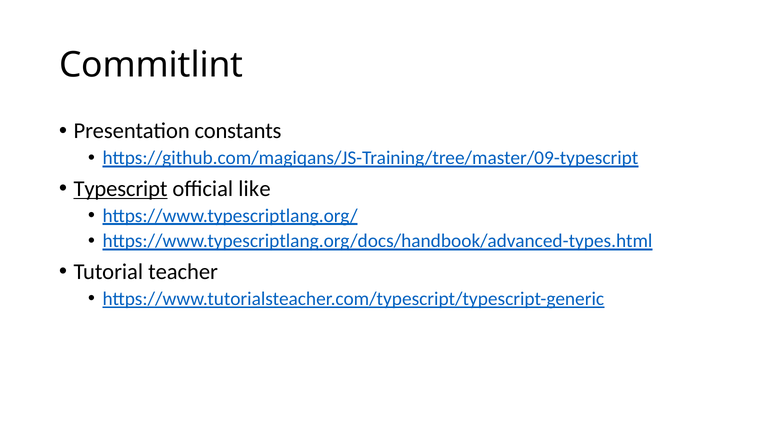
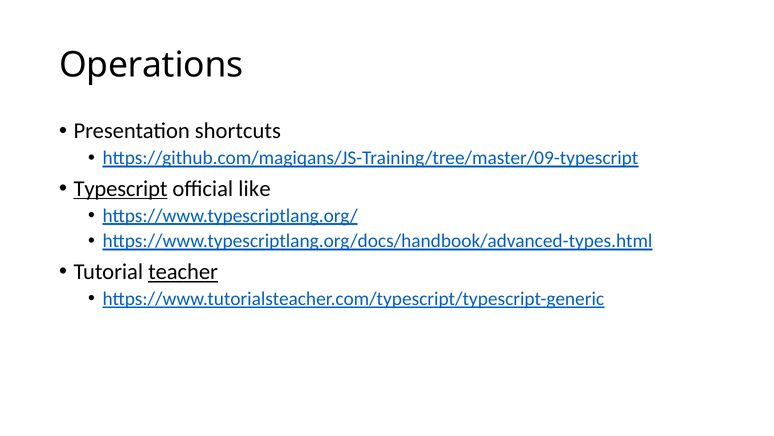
Commitlint: Commitlint -> Operations
constants: constants -> shortcuts
teacher underline: none -> present
